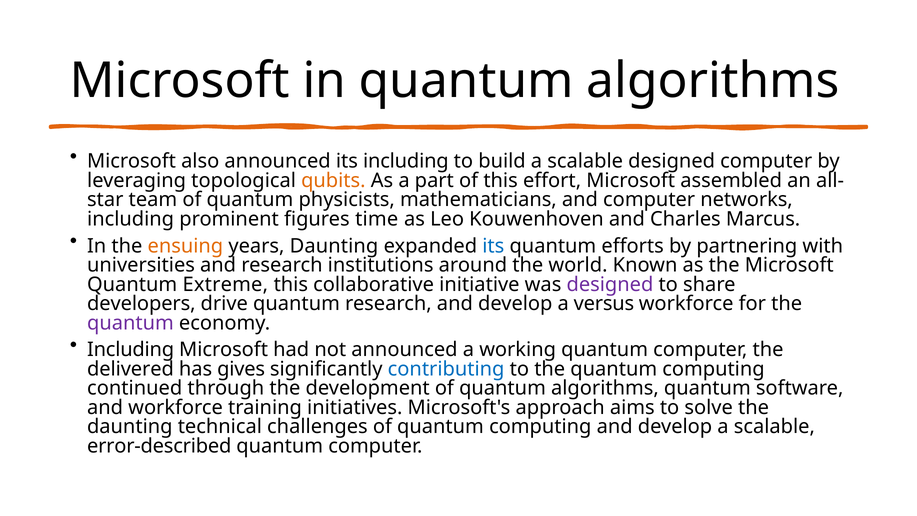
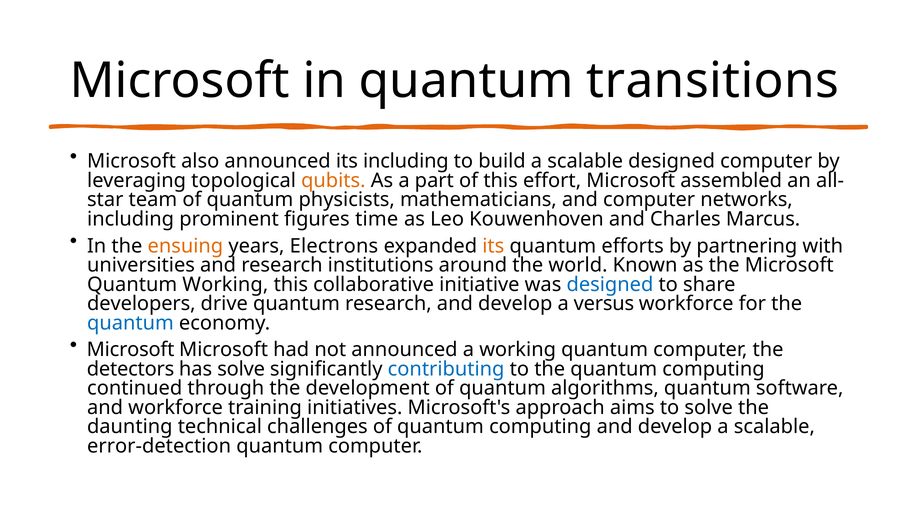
in quantum algorithms: algorithms -> transitions
years Daunting: Daunting -> Electrons
its at (493, 246) colour: blue -> orange
Quantum Extreme: Extreme -> Working
designed at (610, 284) colour: purple -> blue
quantum at (130, 323) colour: purple -> blue
Including at (131, 350): Including -> Microsoft
delivered: delivered -> detectors
has gives: gives -> solve
error-described: error-described -> error-detection
